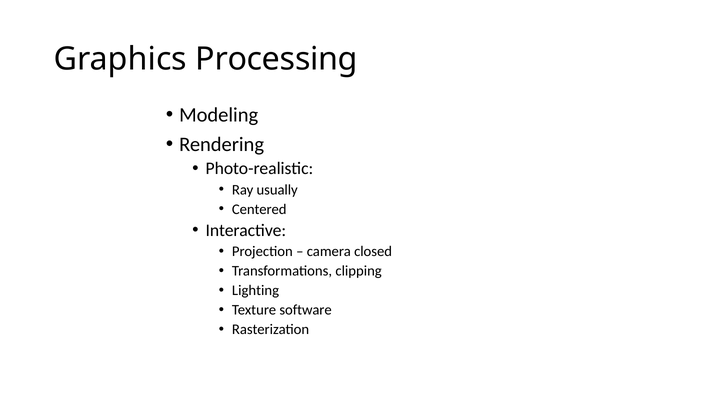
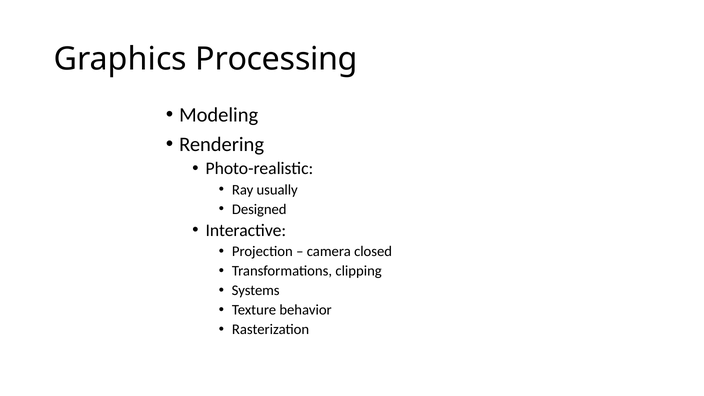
Centered: Centered -> Designed
Lighting: Lighting -> Systems
software: software -> behavior
